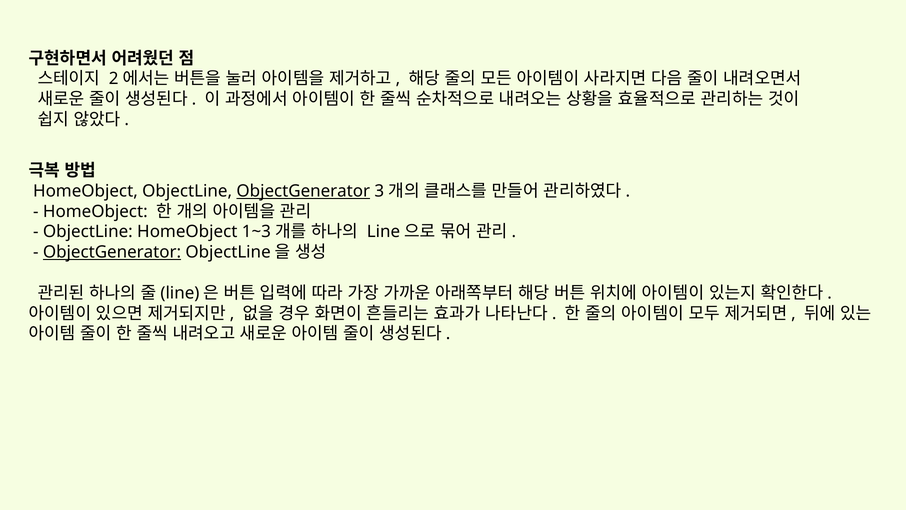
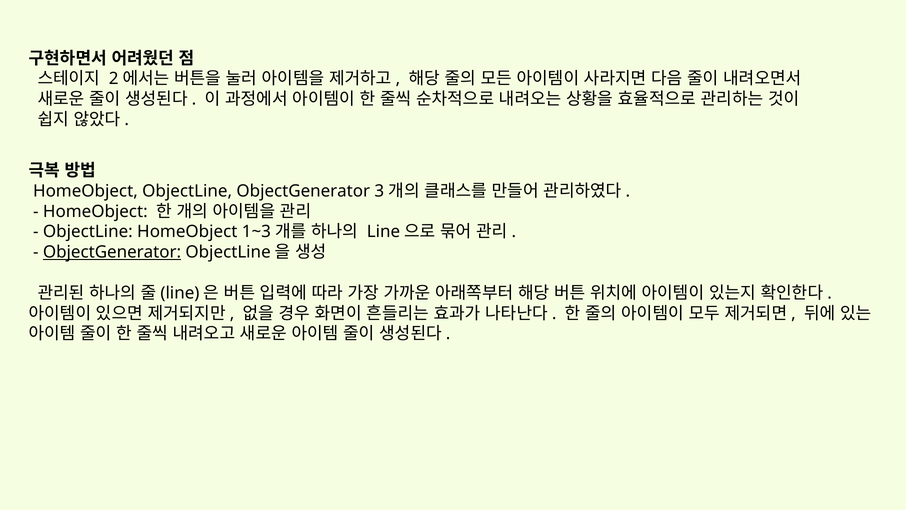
ObjectGenerator at (303, 191) underline: present -> none
